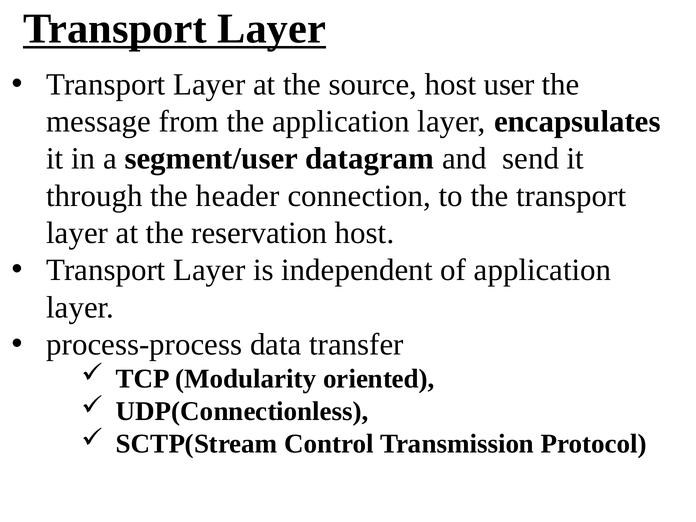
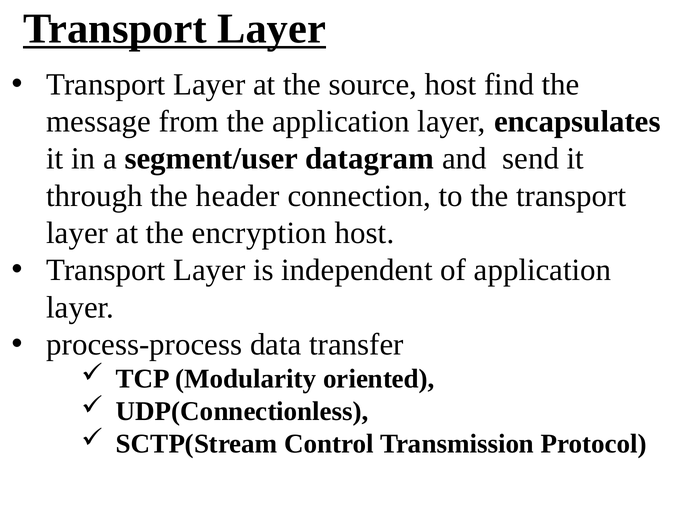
user: user -> find
reservation: reservation -> encryption
